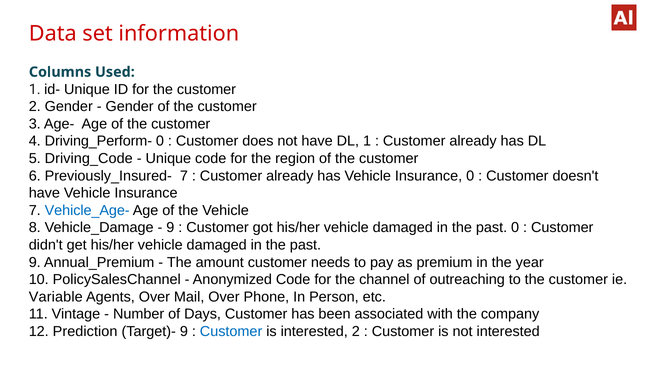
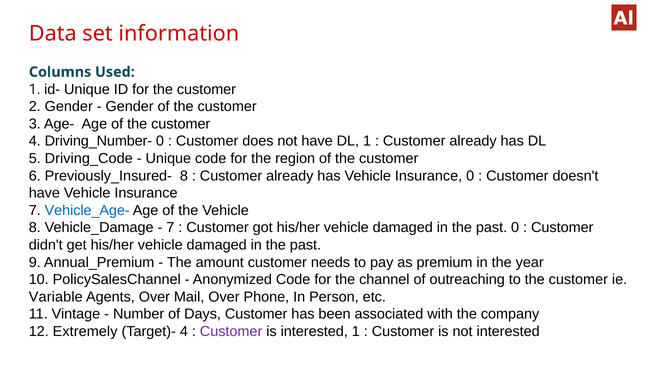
Driving_Perform-: Driving_Perform- -> Driving_Number-
Previously_Insured- 7: 7 -> 8
9 at (170, 228): 9 -> 7
Prediction: Prediction -> Extremely
Target)- 9: 9 -> 4
Customer at (231, 332) colour: blue -> purple
interested 2: 2 -> 1
